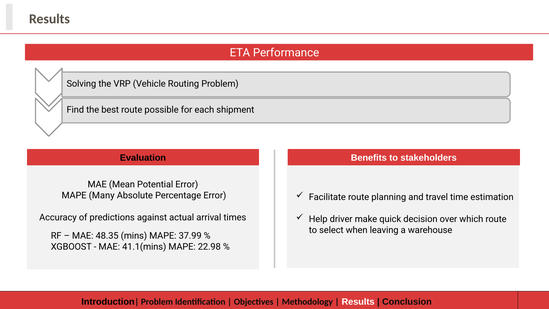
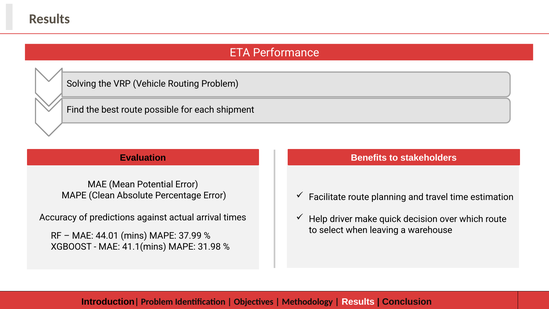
Many: Many -> Clean
48.35: 48.35 -> 44.01
22.98: 22.98 -> 31.98
